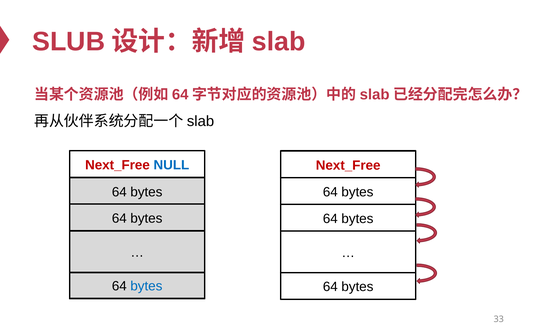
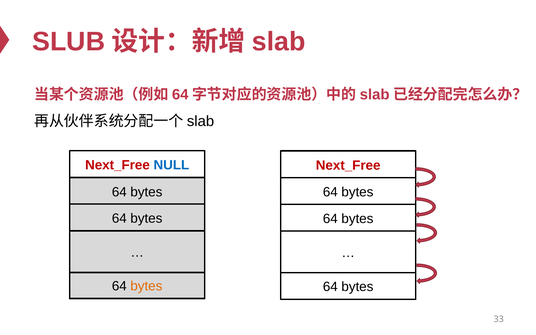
bytes at (146, 286) colour: blue -> orange
